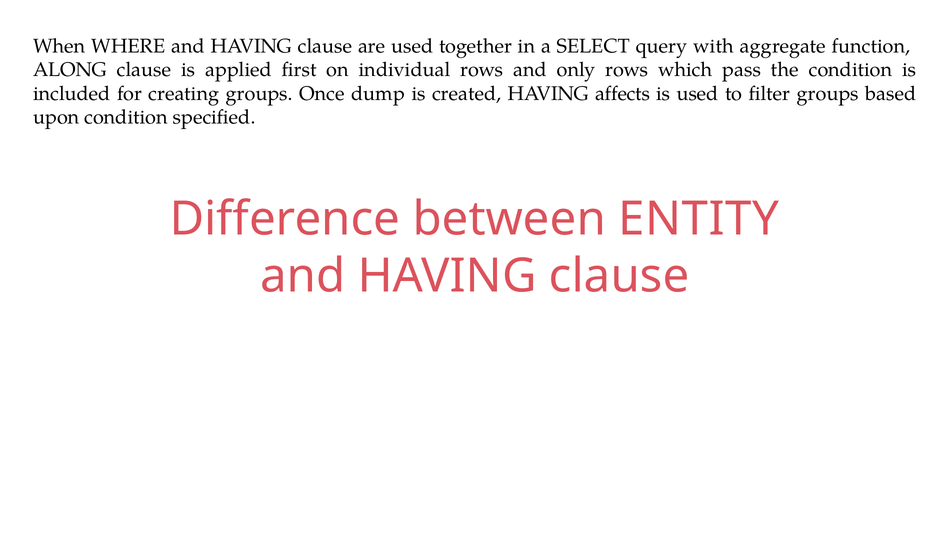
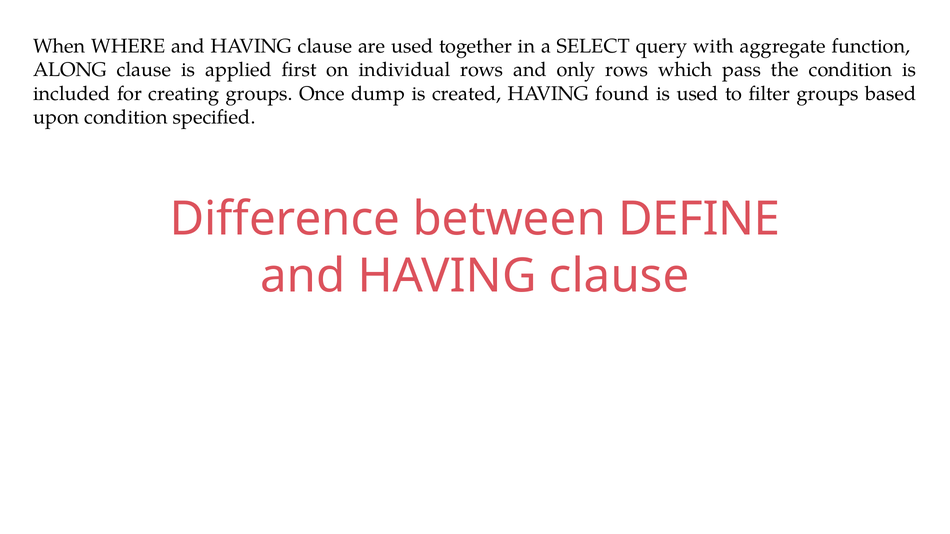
affects: affects -> found
ENTITY: ENTITY -> DEFINE
